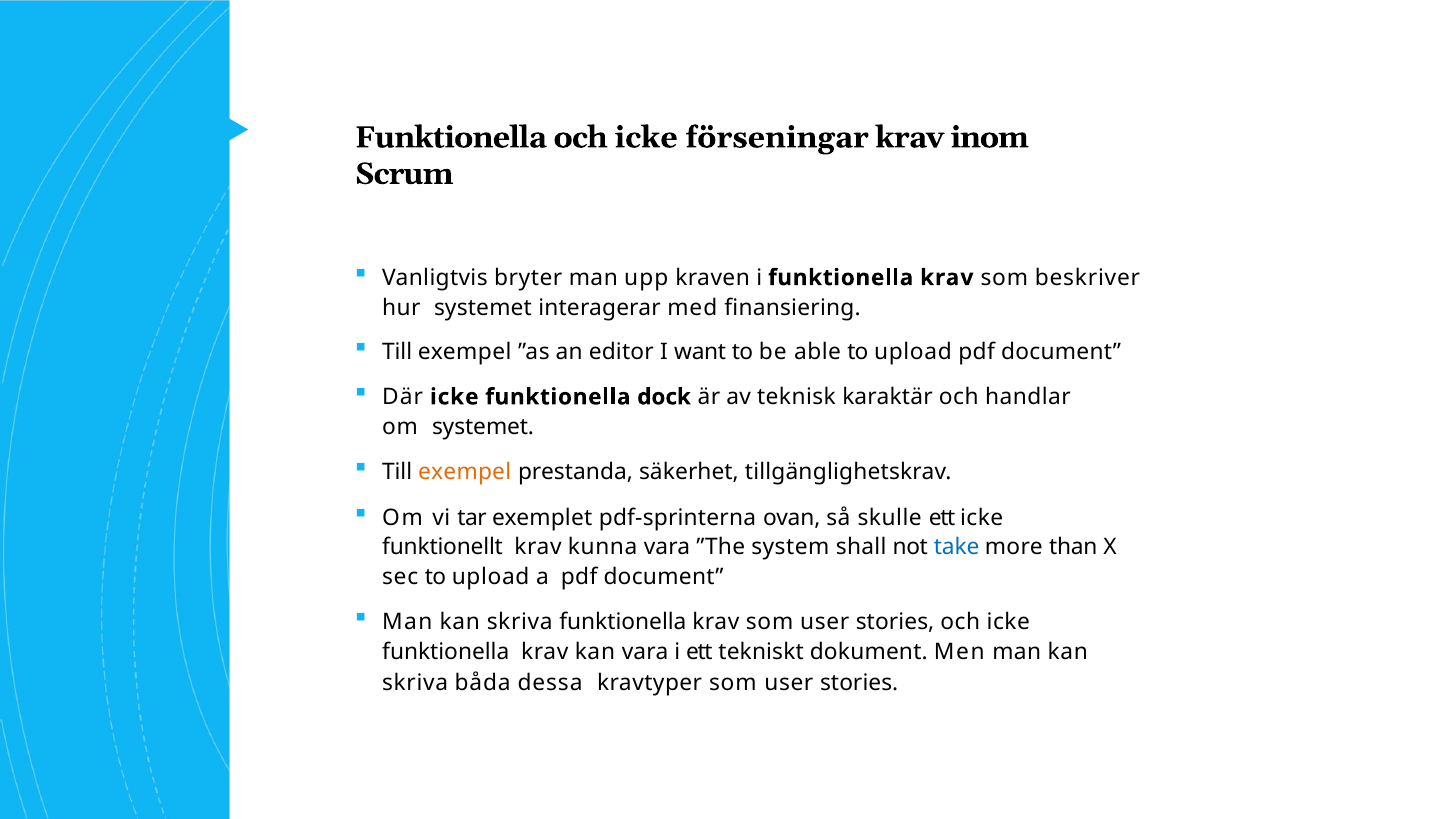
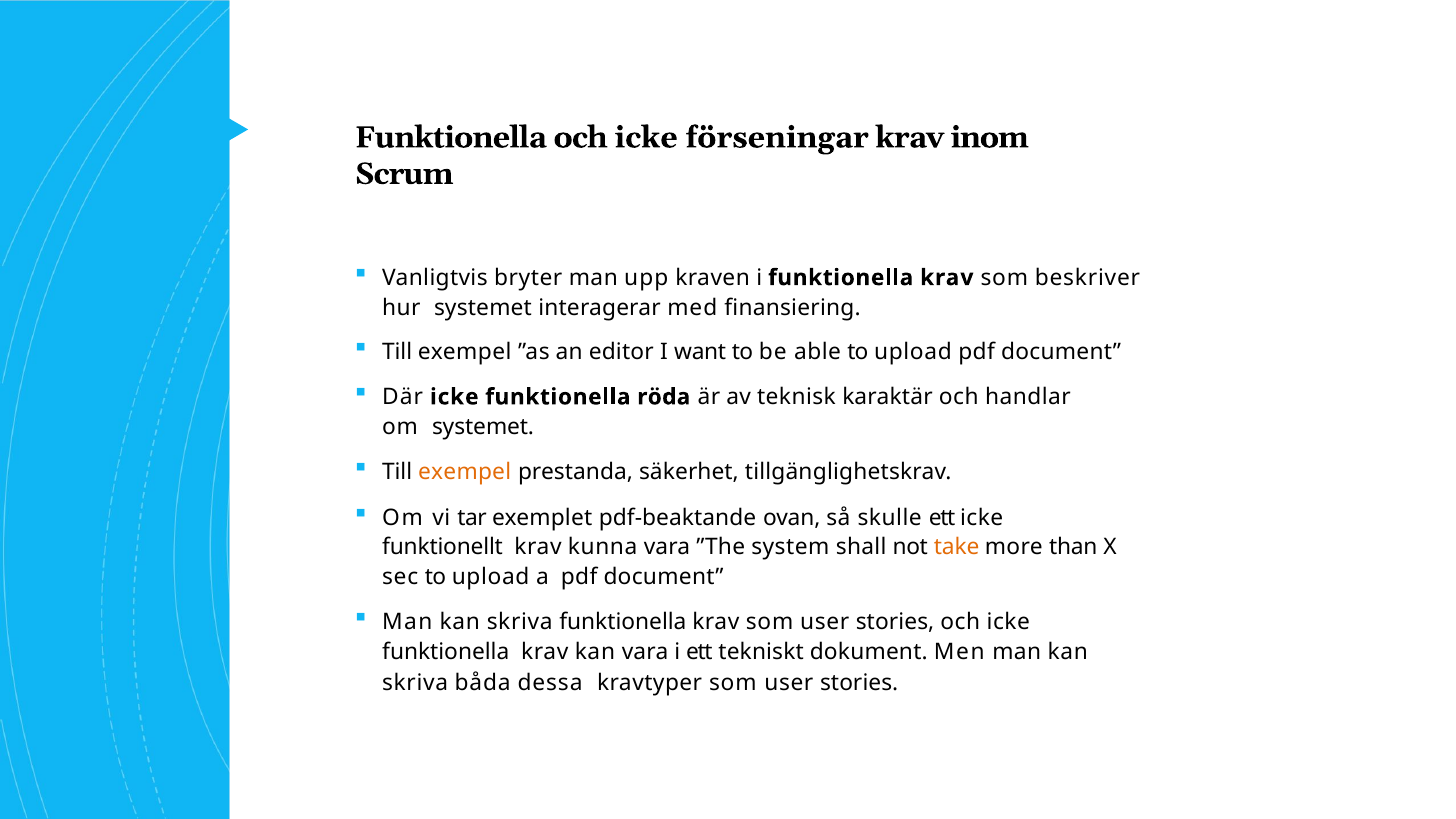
dock: dock -> röda
pdf-sprinterna: pdf-sprinterna -> pdf-beaktande
take colour: blue -> orange
